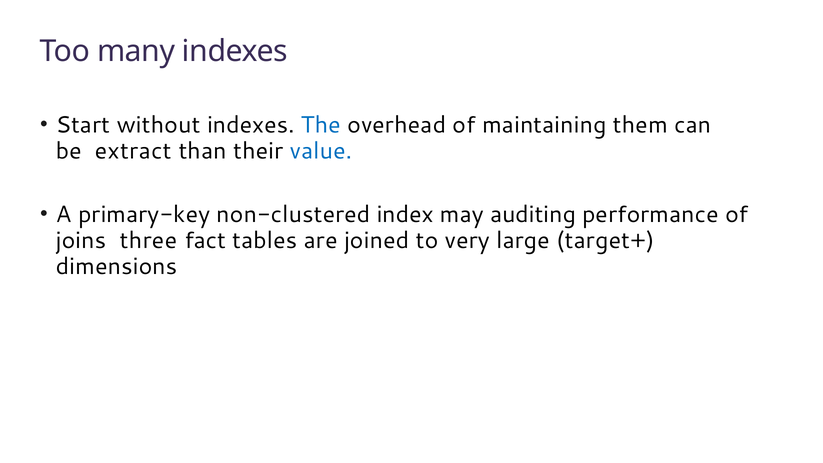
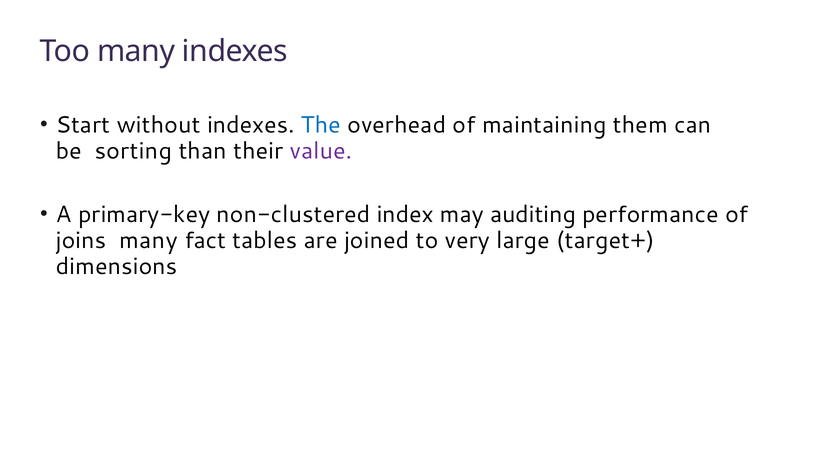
extract: extract -> sorting
value colour: blue -> purple
joins three: three -> many
